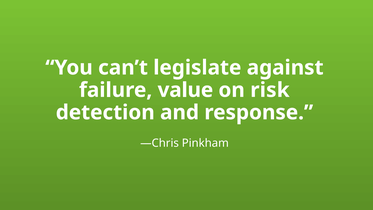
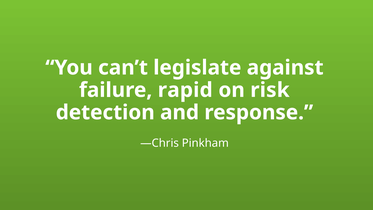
value: value -> rapid
